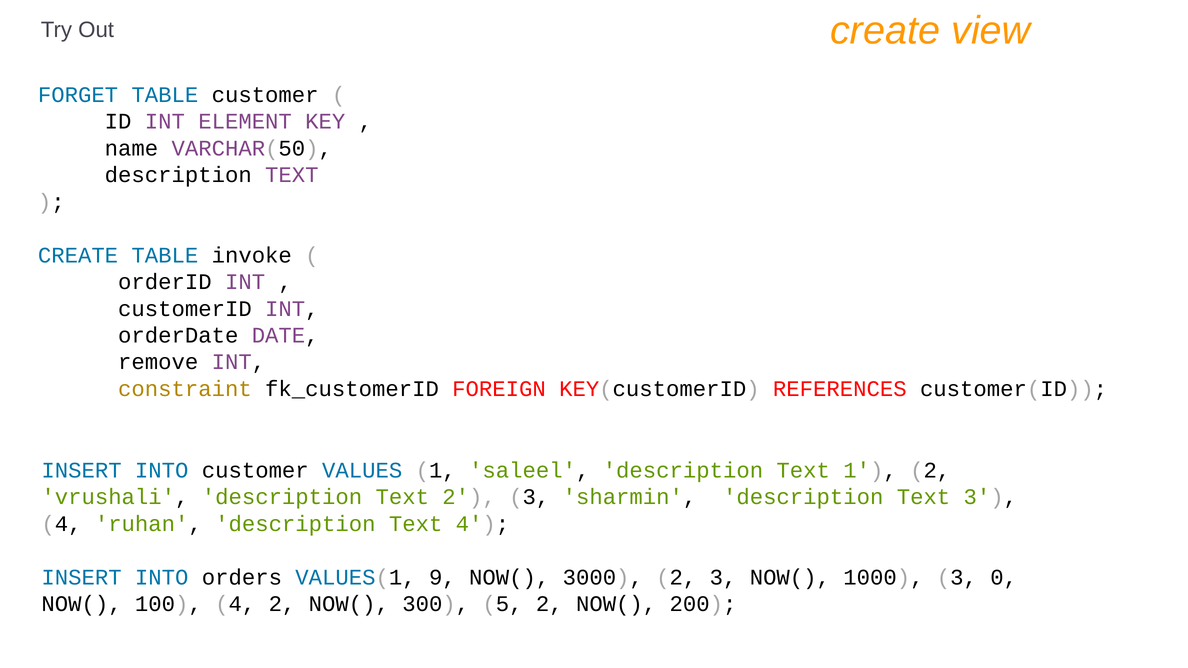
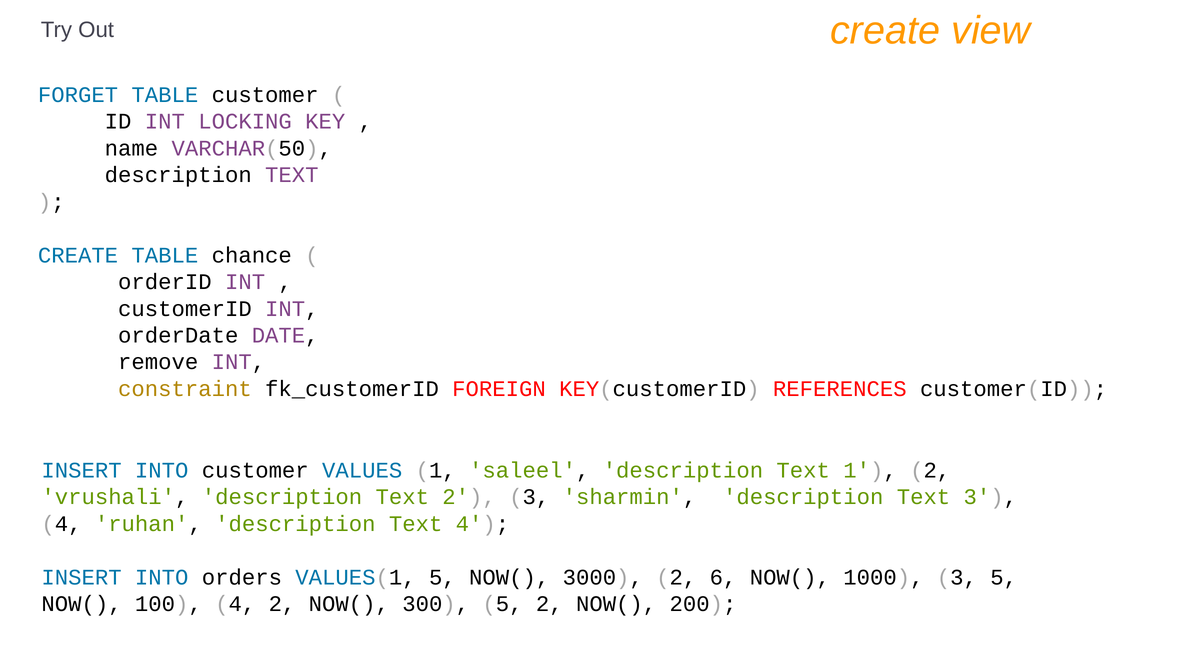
ELEMENT: ELEMENT -> LOCKING
invoke: invoke -> chance
VALUES(1 9: 9 -> 5
3000 2 3: 3 -> 6
3 0: 0 -> 5
